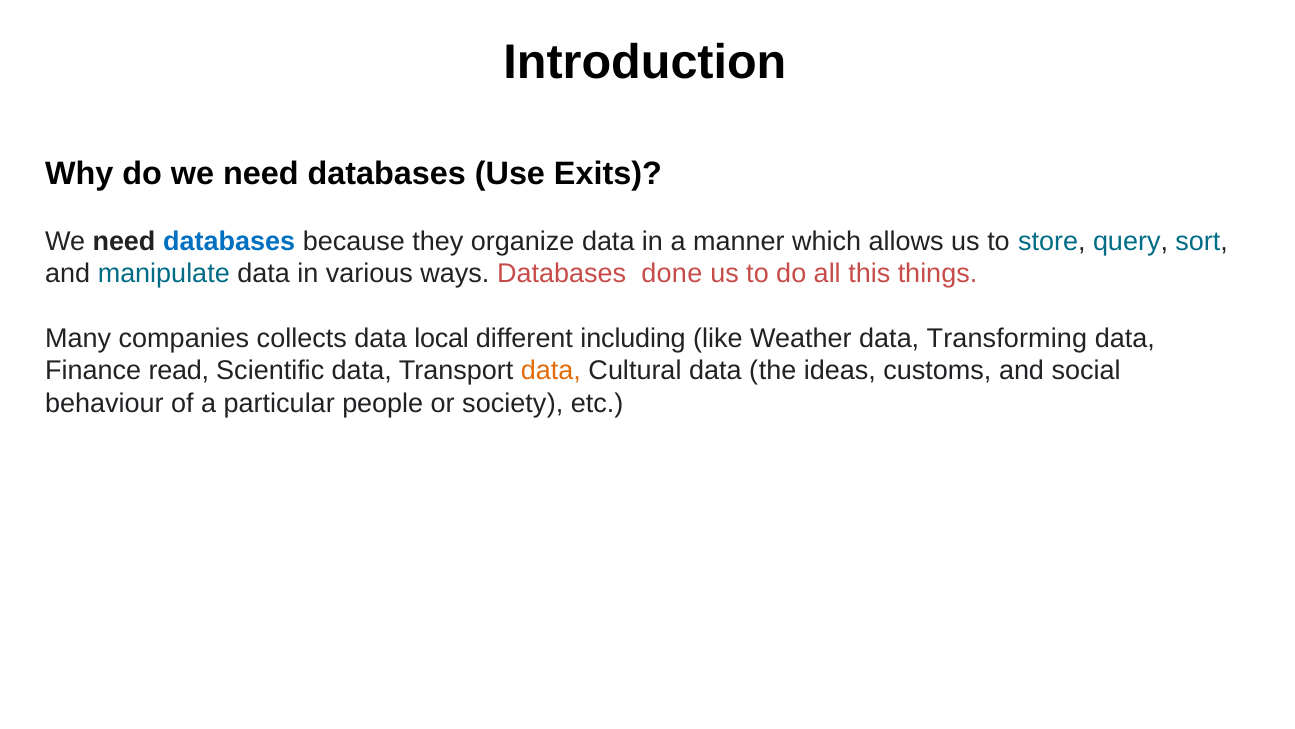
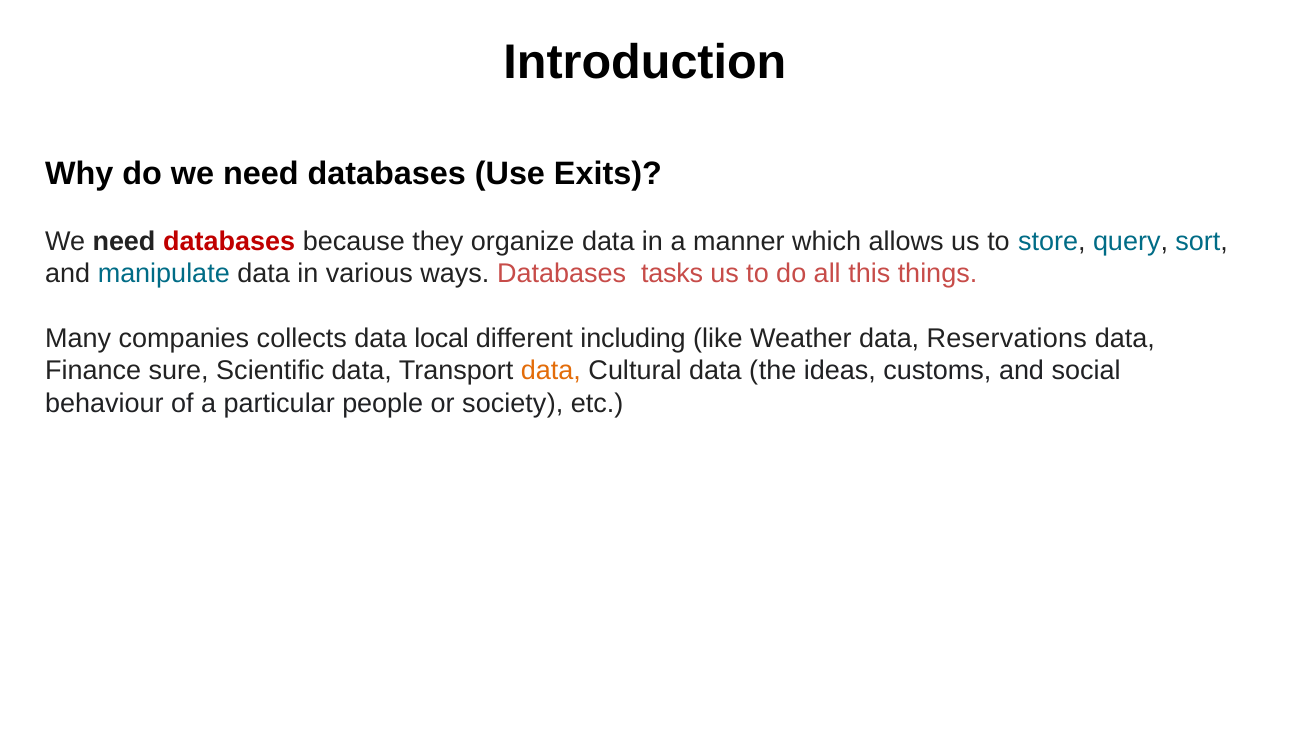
databases at (229, 241) colour: blue -> red
done: done -> tasks
Transforming: Transforming -> Reservations
read: read -> sure
